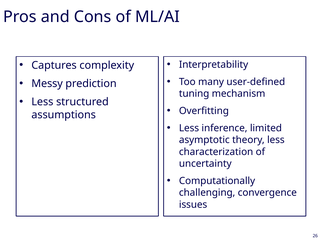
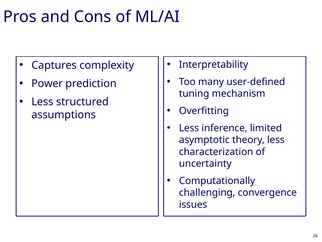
Messy: Messy -> Power
